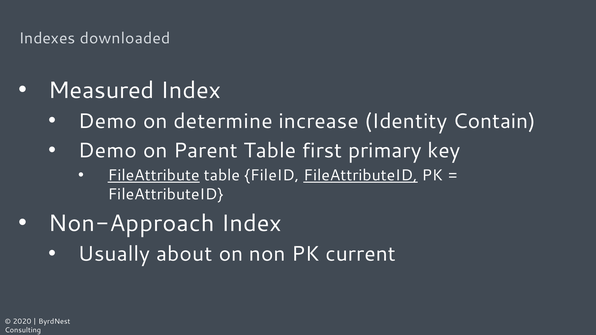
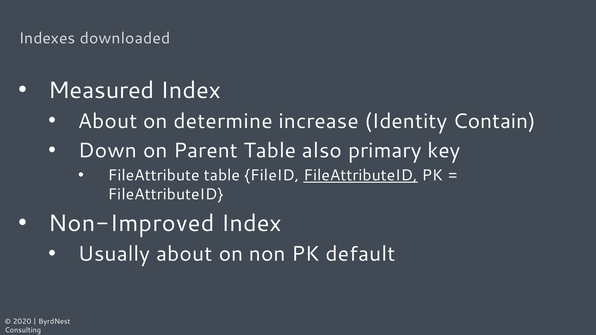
Demo at (108, 121): Demo -> About
Demo at (108, 151): Demo -> Down
first: first -> also
FileAttribute underline: present -> none
Non-Approach: Non-Approach -> Non-Improved
current: current -> default
